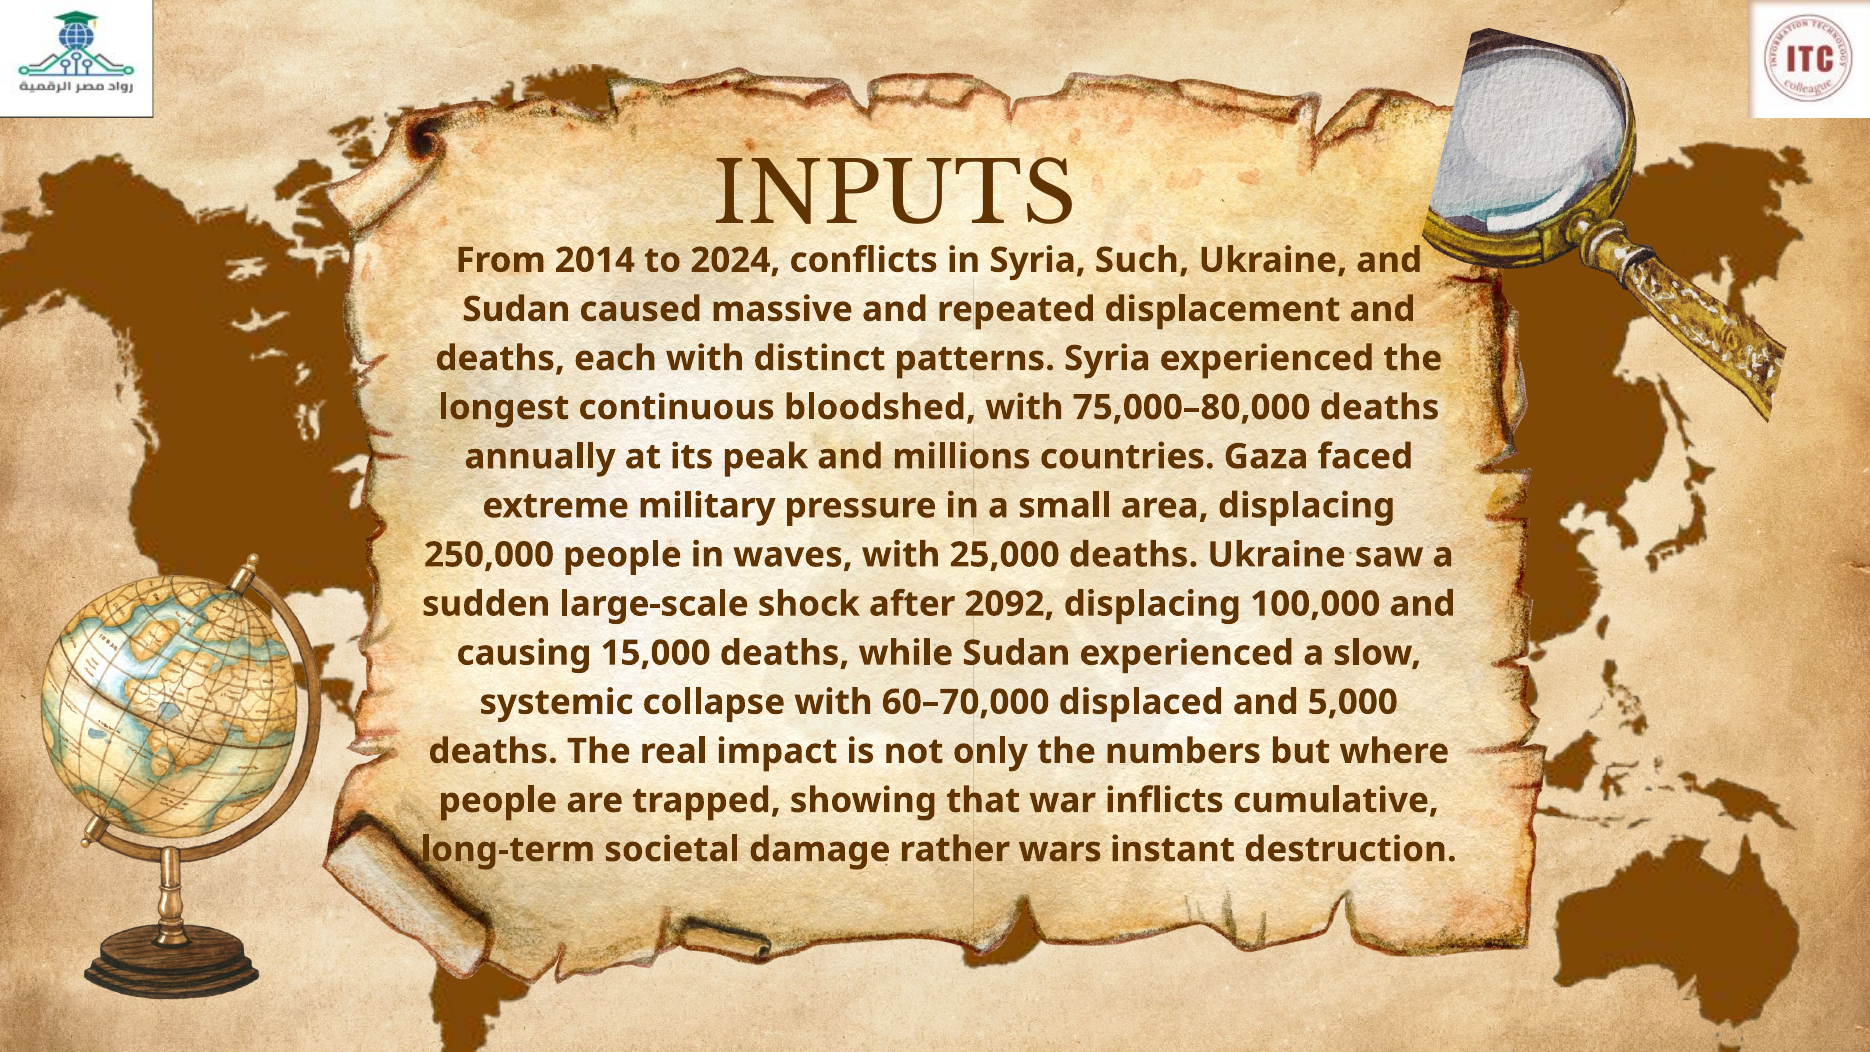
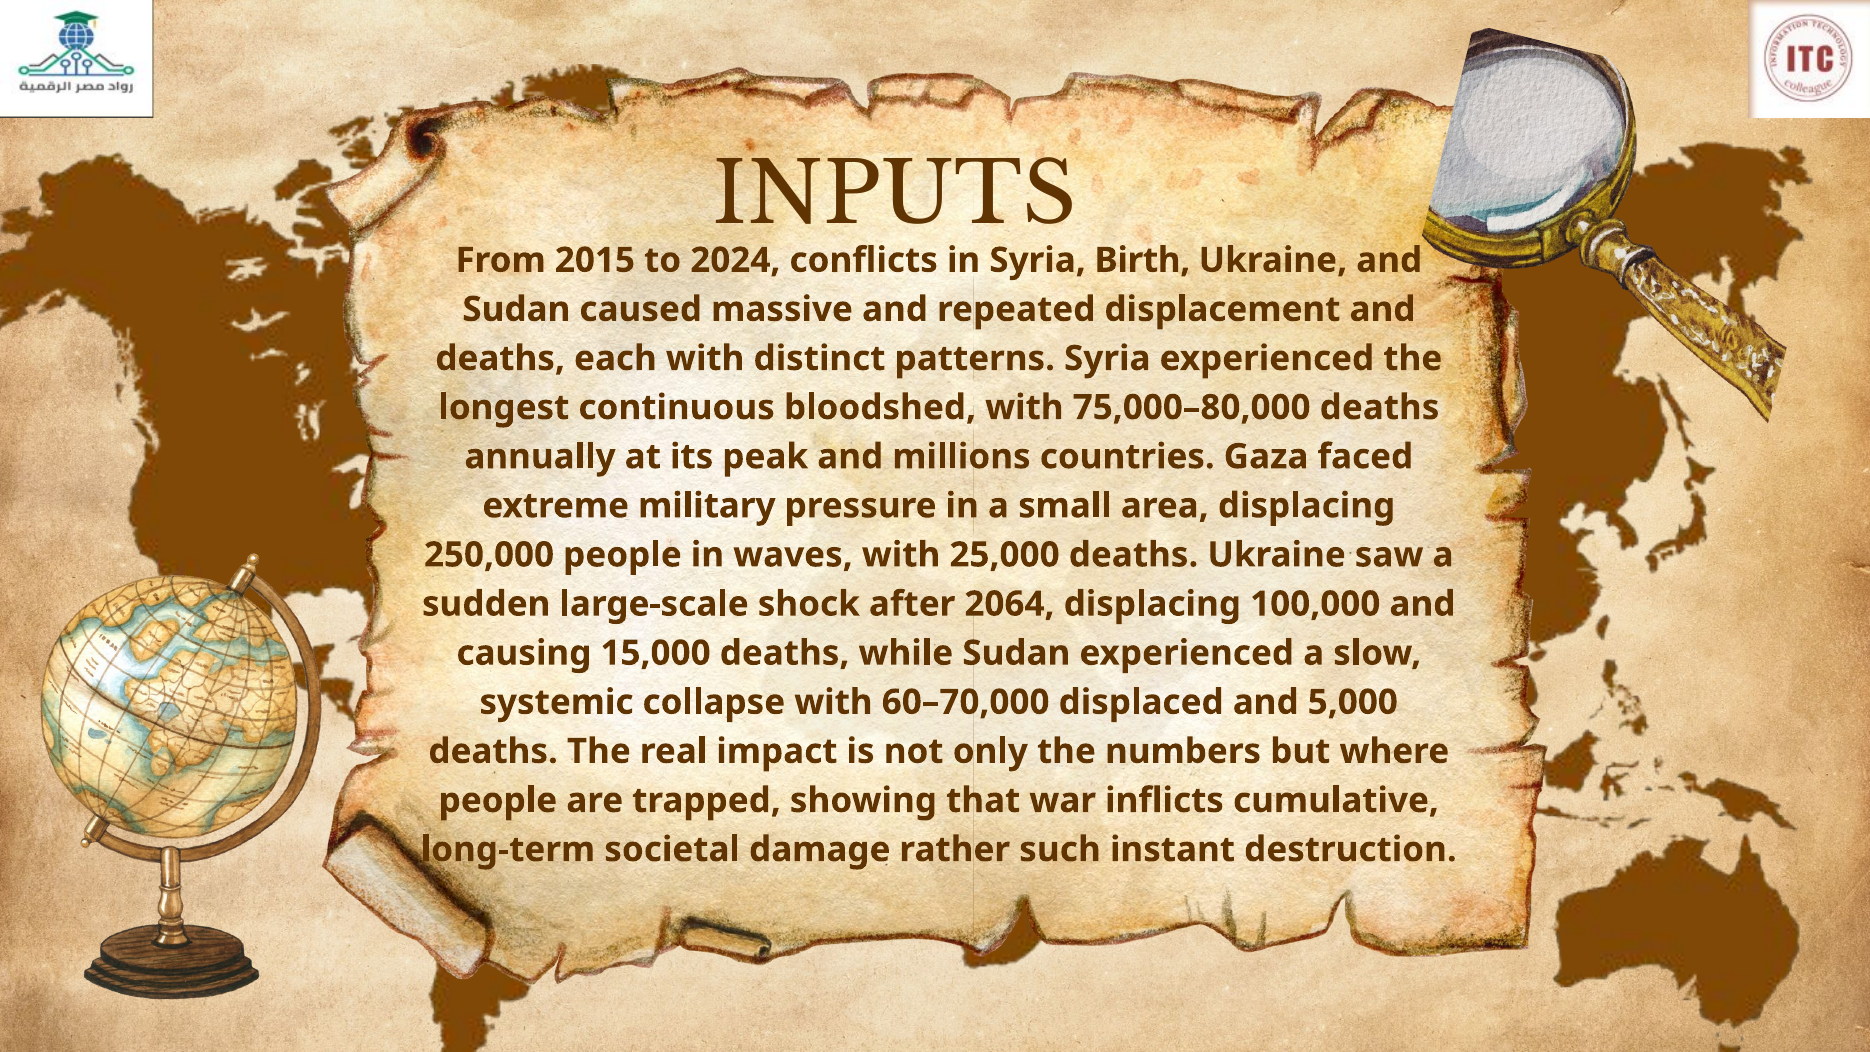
2014: 2014 -> 2015
Such: Such -> Birth
2092: 2092 -> 2064
wars: wars -> such
